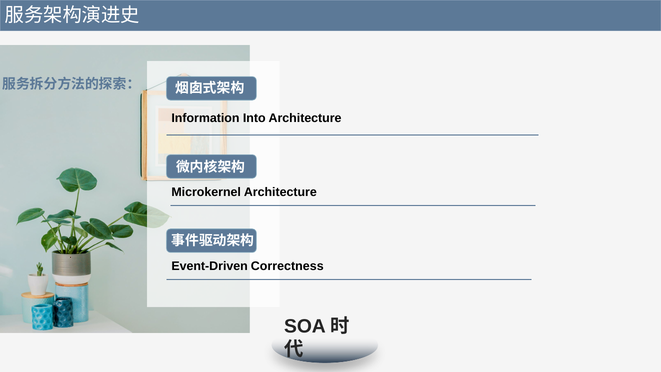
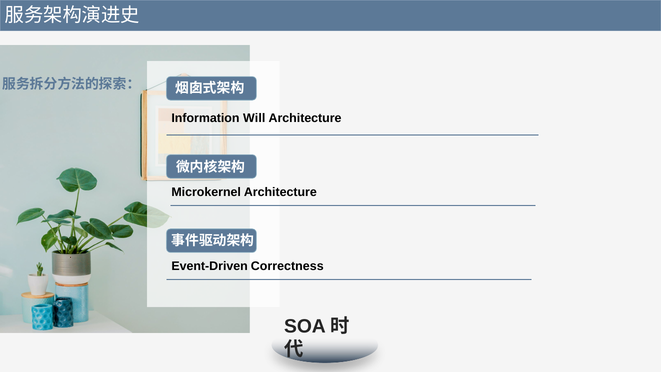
Into: Into -> Will
